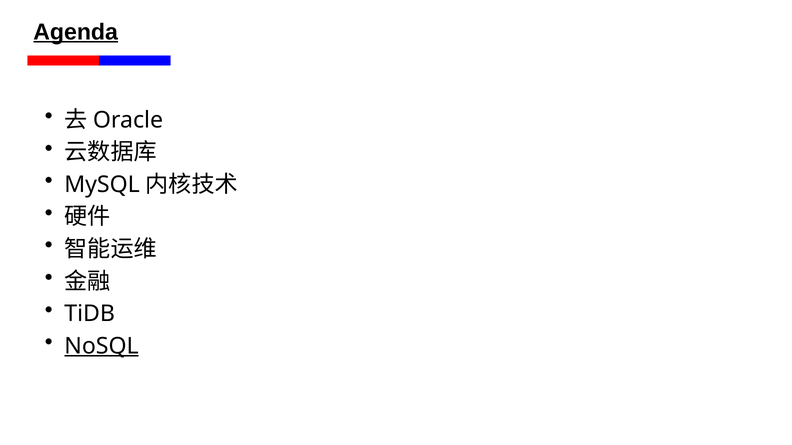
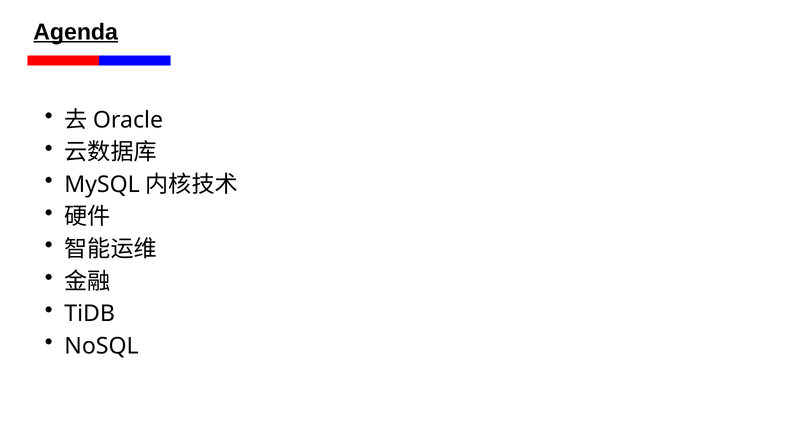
NoSQL underline: present -> none
